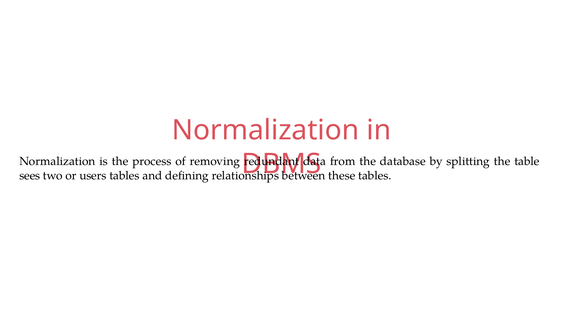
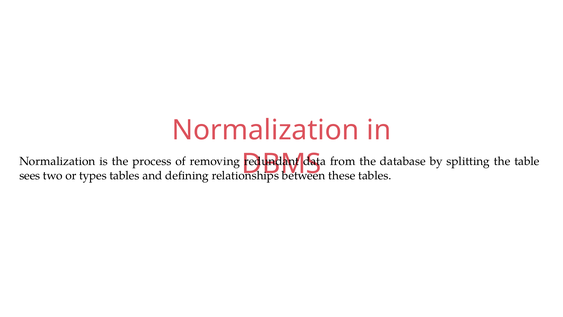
users: users -> types
